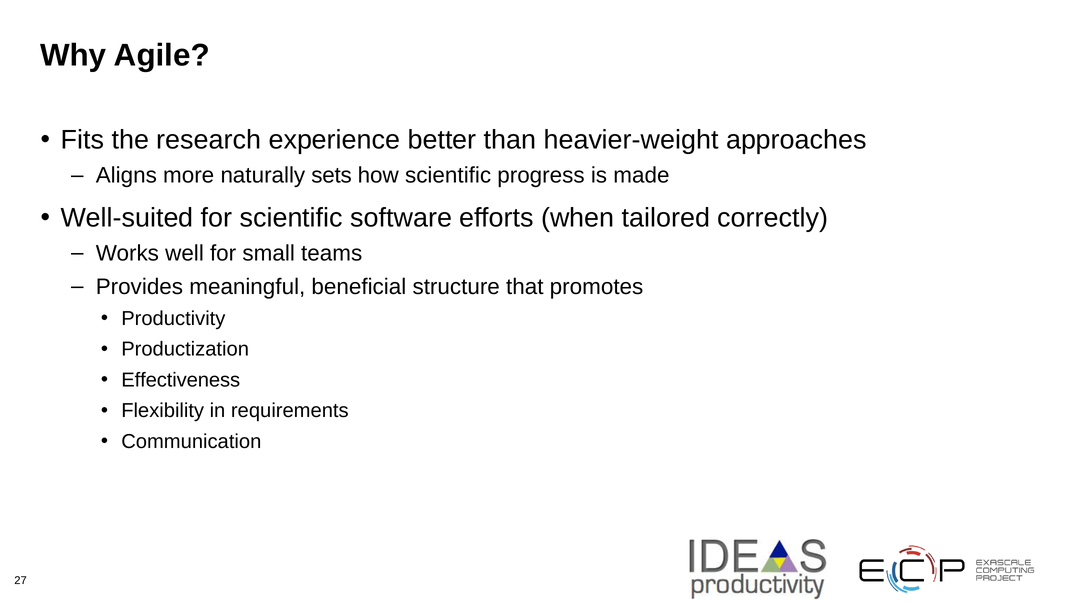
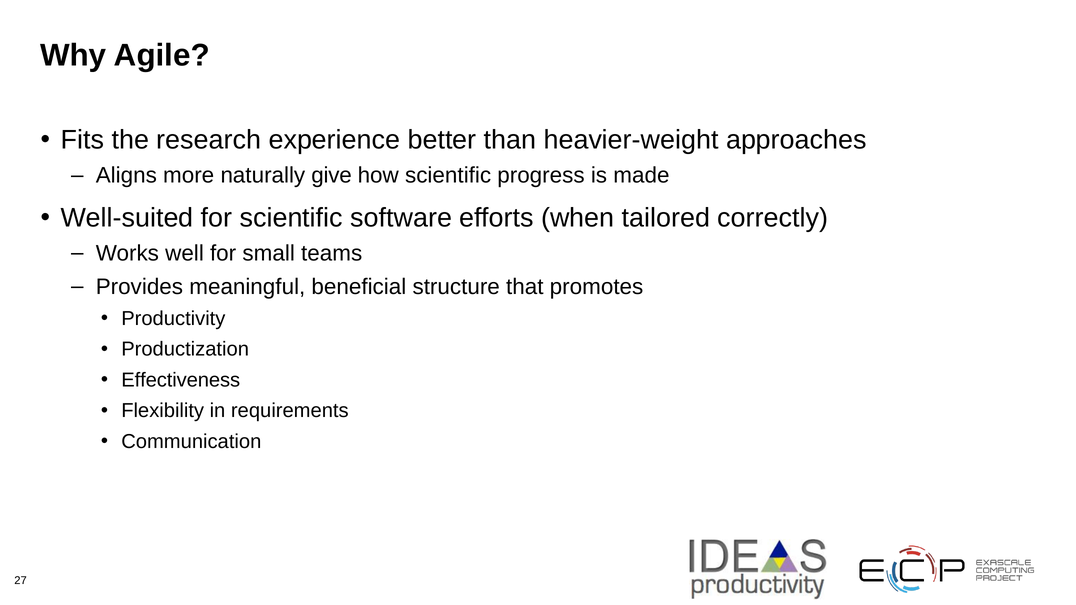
sets: sets -> give
